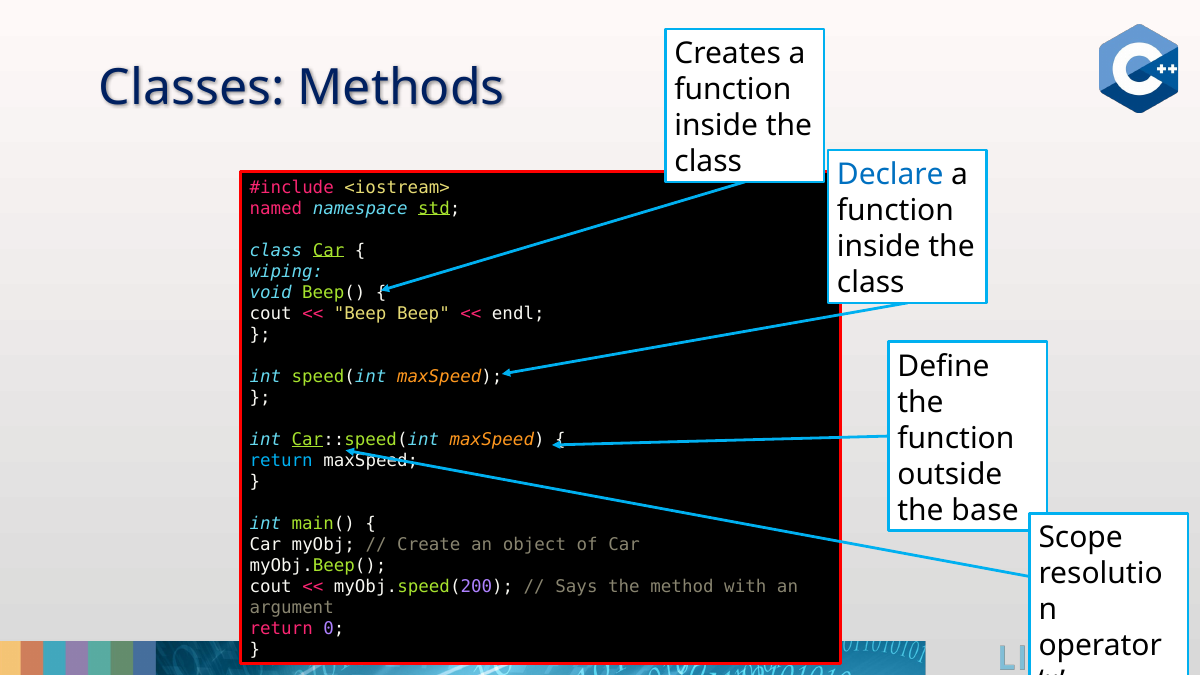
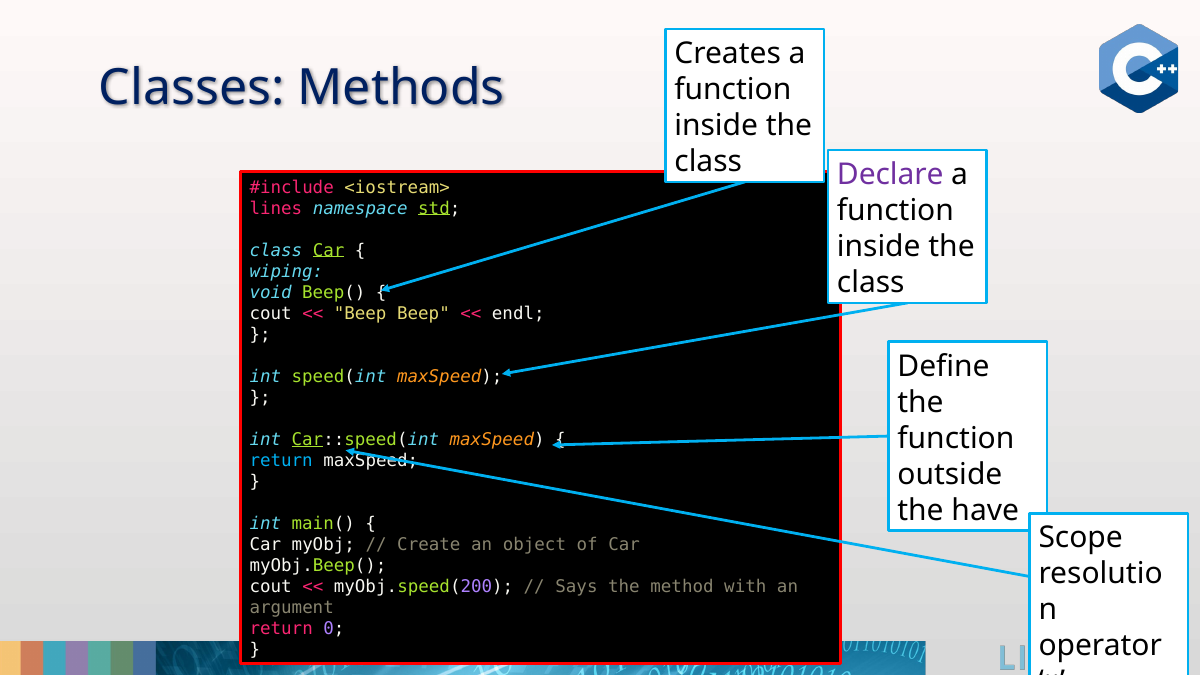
Declare colour: blue -> purple
named: named -> lines
base: base -> have
